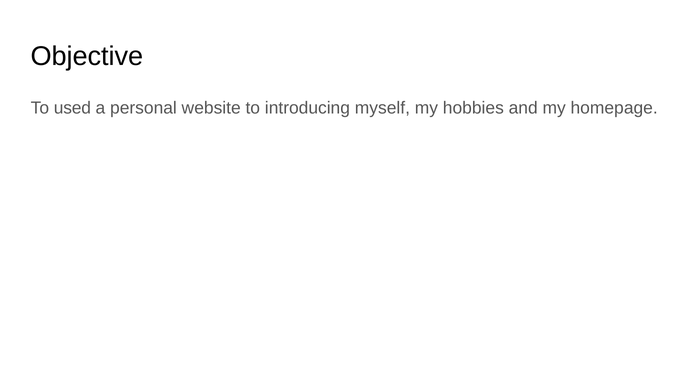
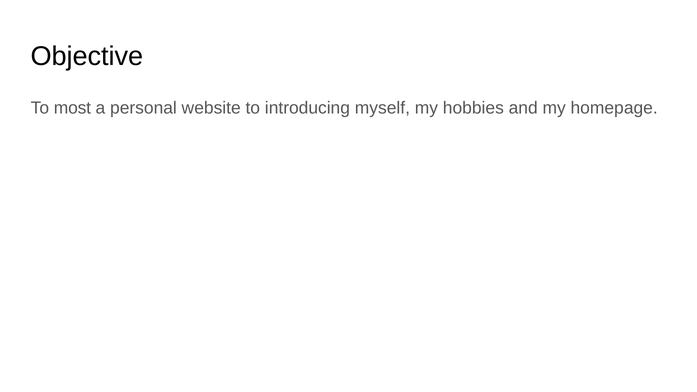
used: used -> most
